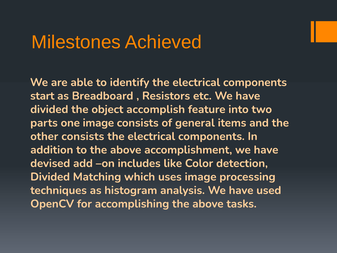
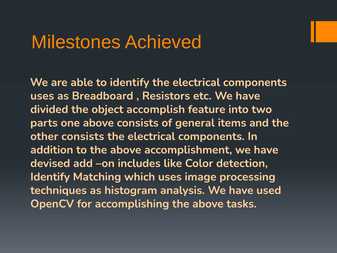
start at (42, 96): start -> uses
one image: image -> above
Divided at (50, 177): Divided -> Identify
